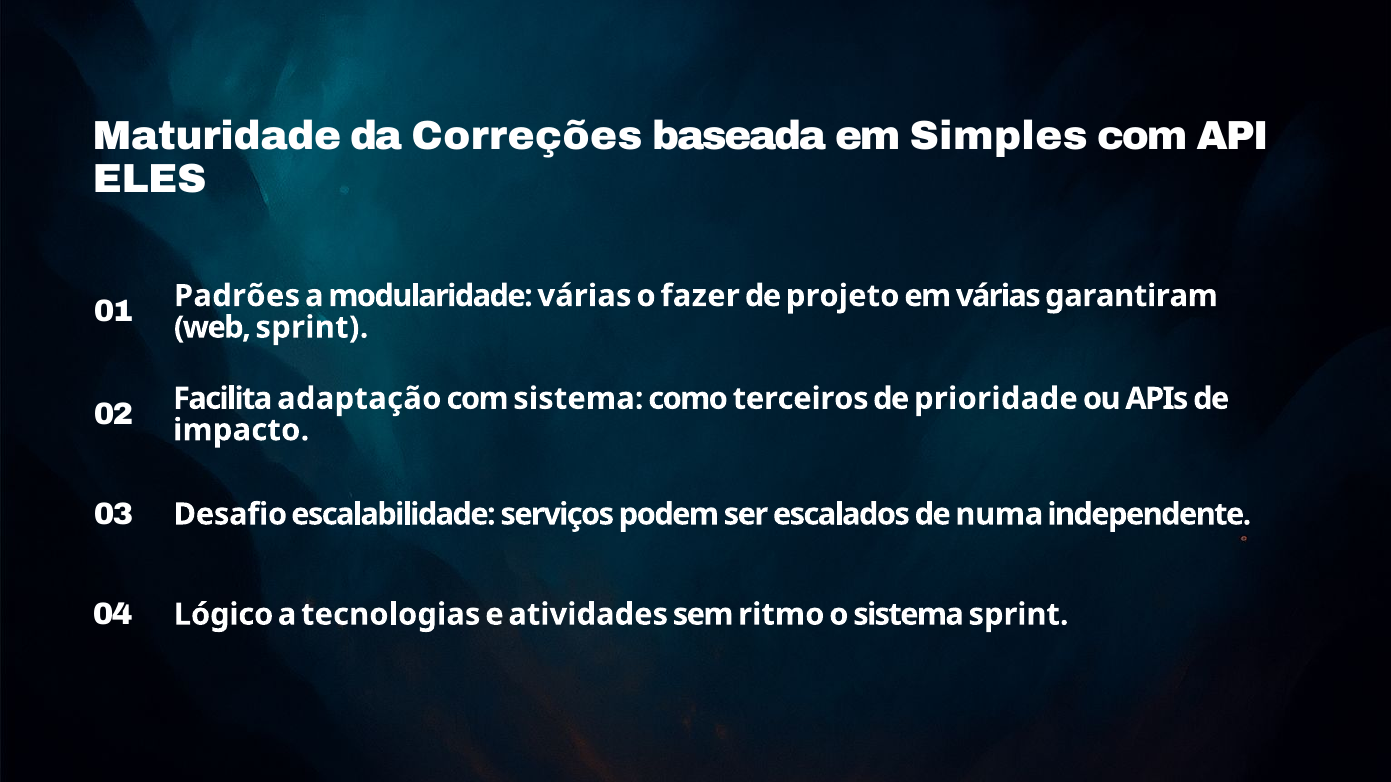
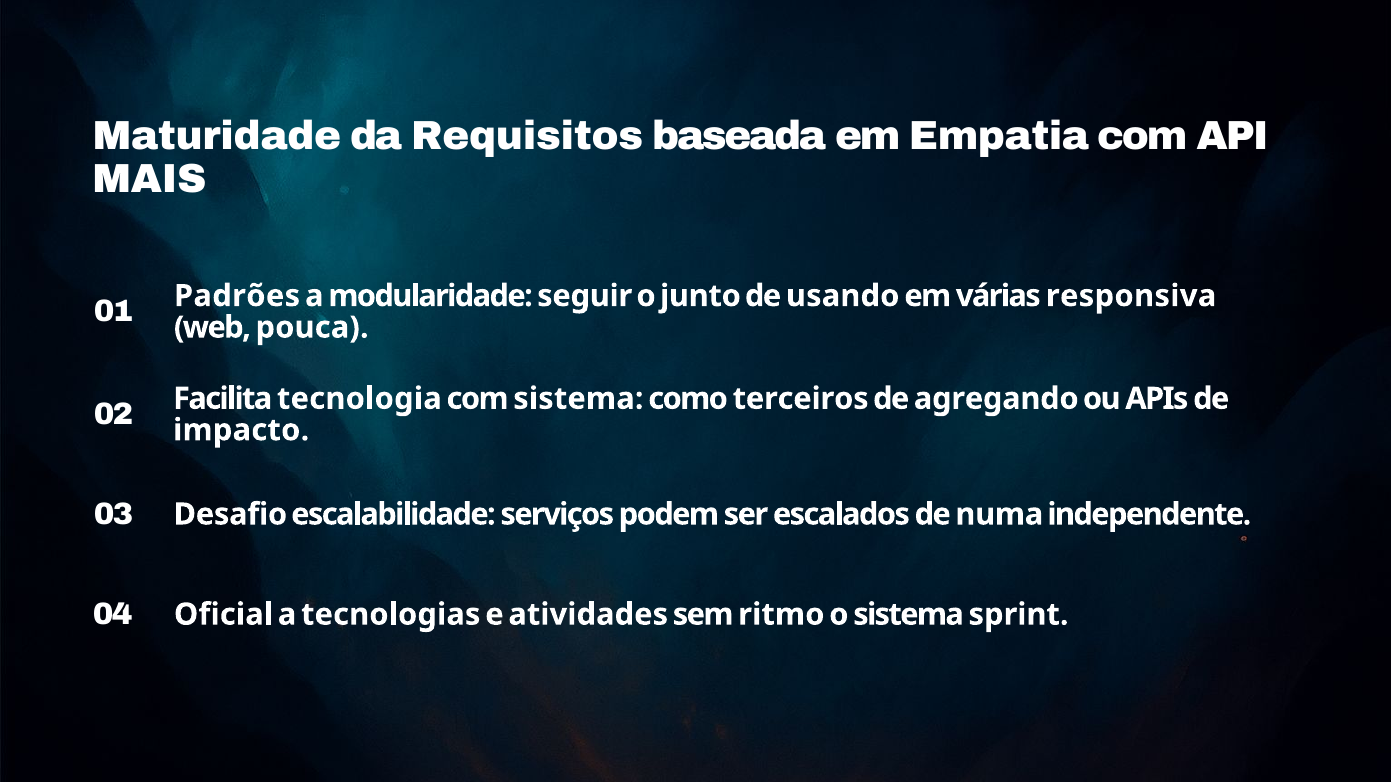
Correções: Correções -> Requisitos
Simples: Simples -> Empatia
ELES: ELES -> MAIS
modularidade várias: várias -> seguir
fazer: fazer -> junto
projeto: projeto -> usando
garantiram: garantiram -> responsiva
web sprint: sprint -> pouca
adaptação: adaptação -> tecnologia
prioridade: prioridade -> agregando
Lógico: Lógico -> Oficial
